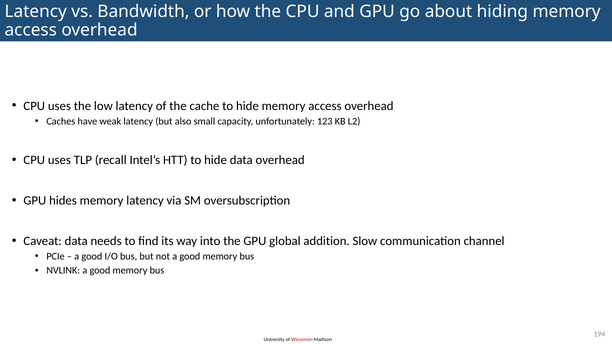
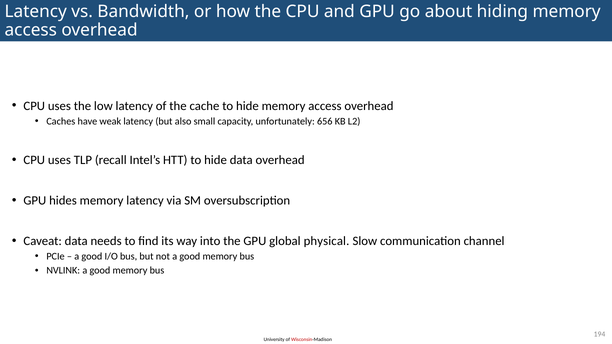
123: 123 -> 656
addition: addition -> physical
